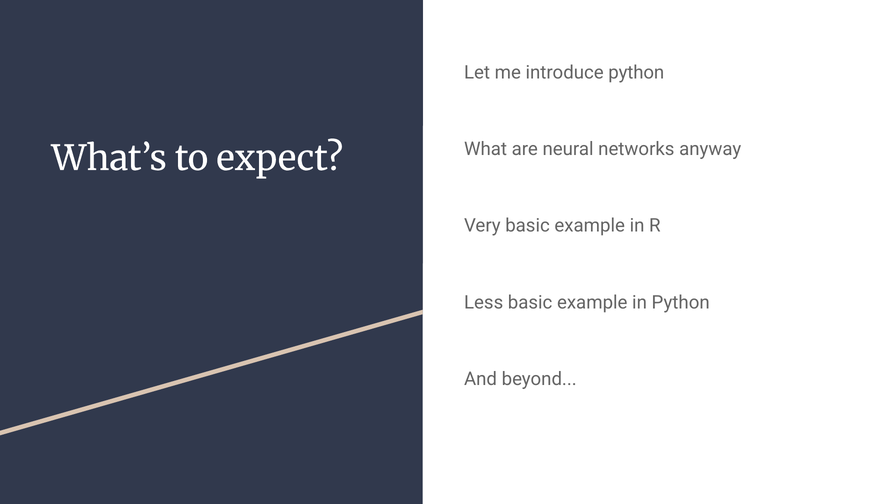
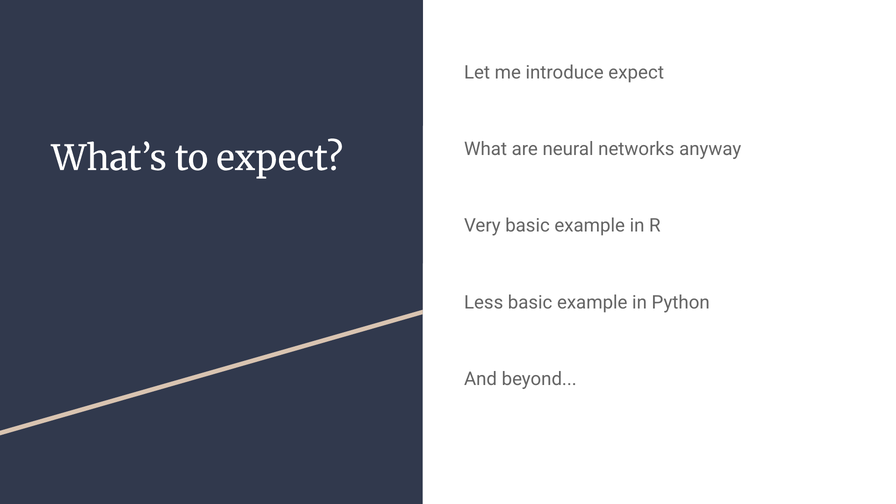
introduce python: python -> expect
